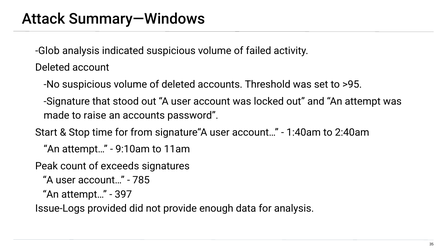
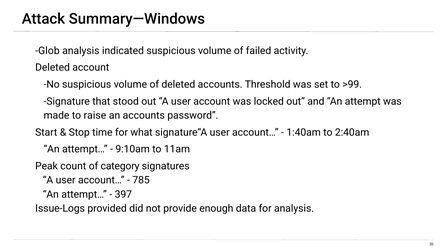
>95: >95 -> >99
from: from -> what
exceeds: exceeds -> category
